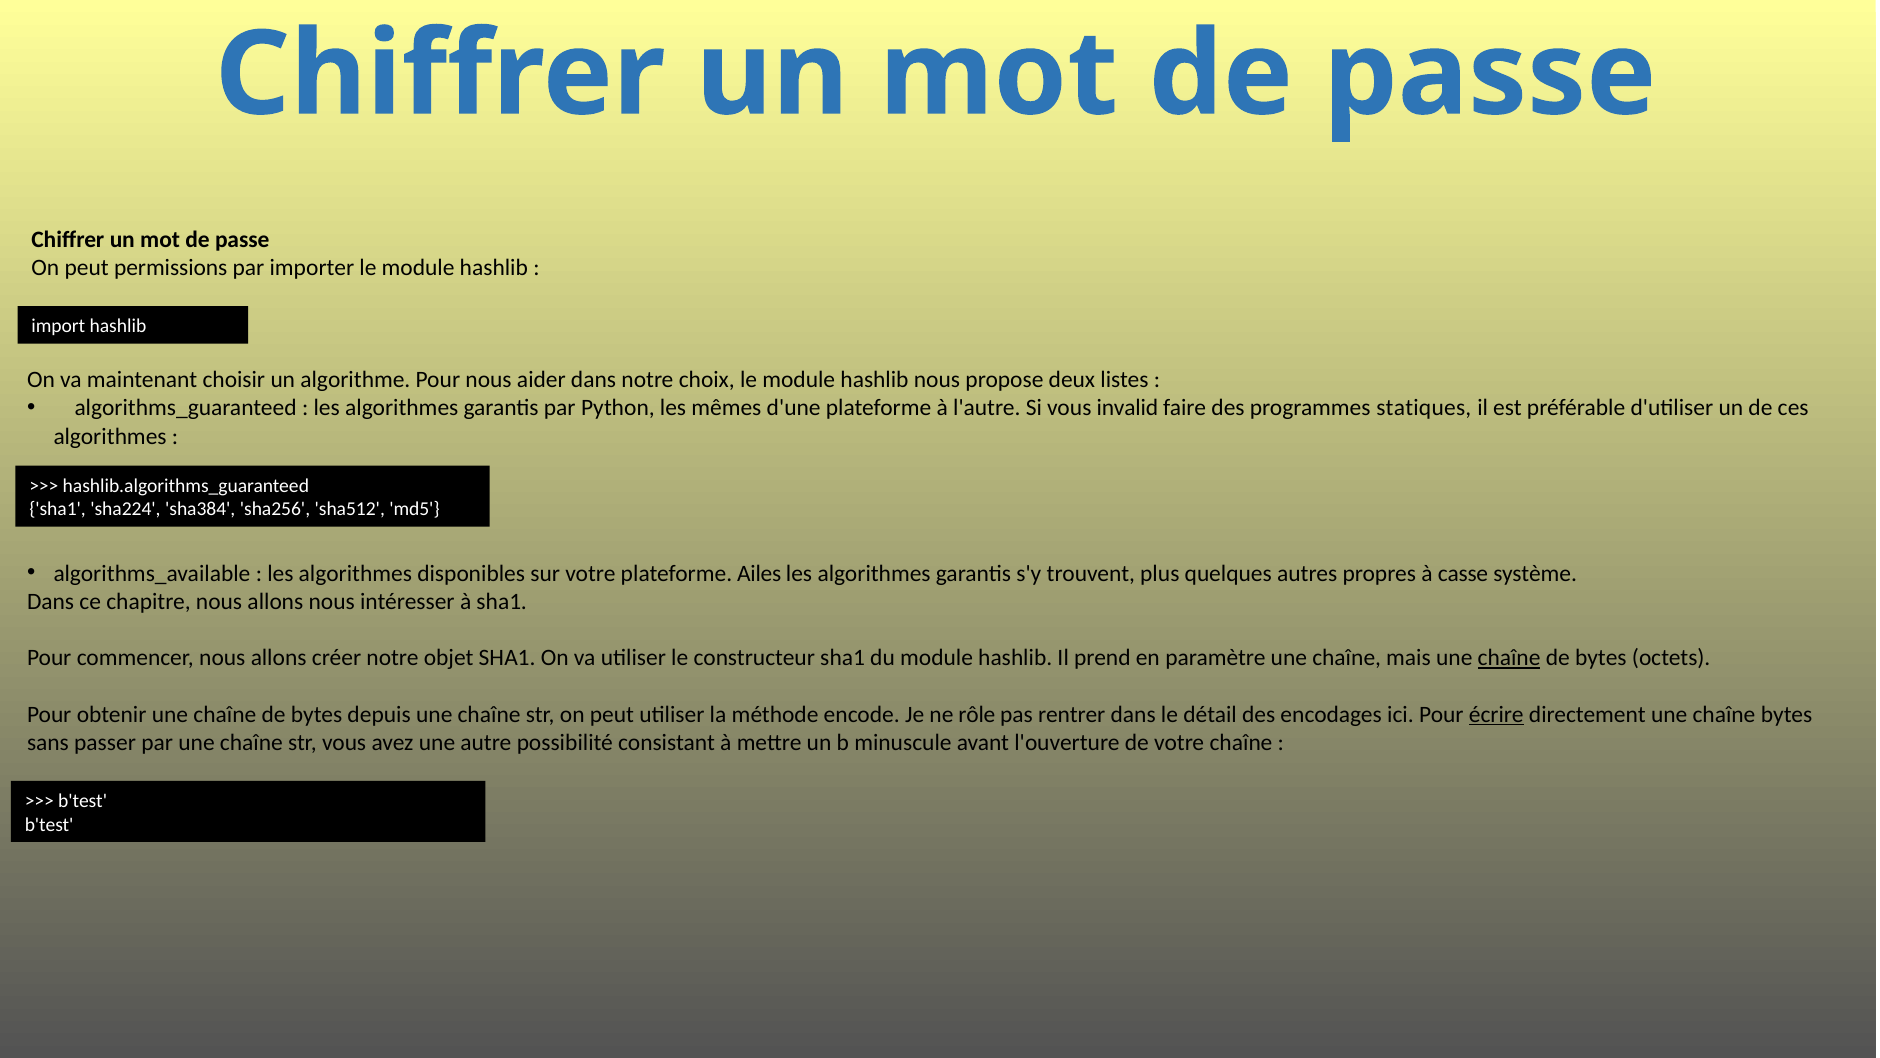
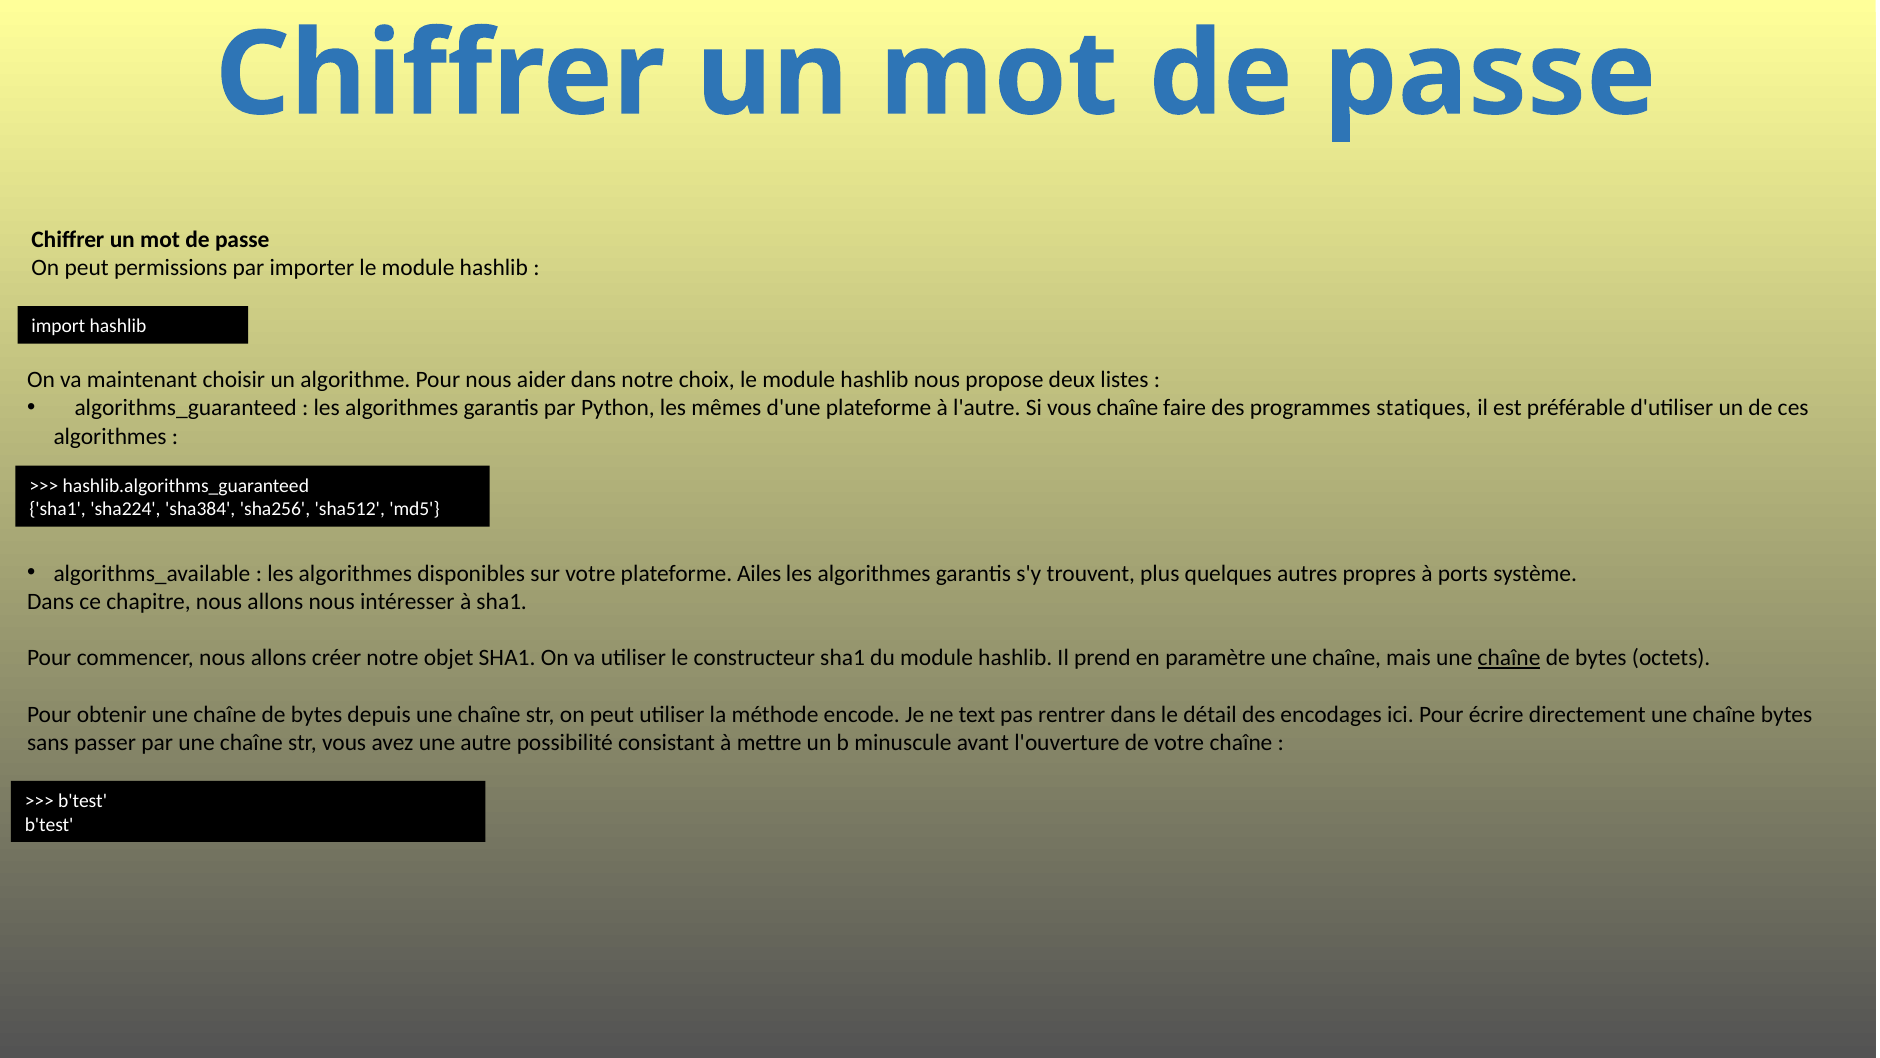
vous invalid: invalid -> chaîne
casse: casse -> ports
rôle: rôle -> text
écrire underline: present -> none
